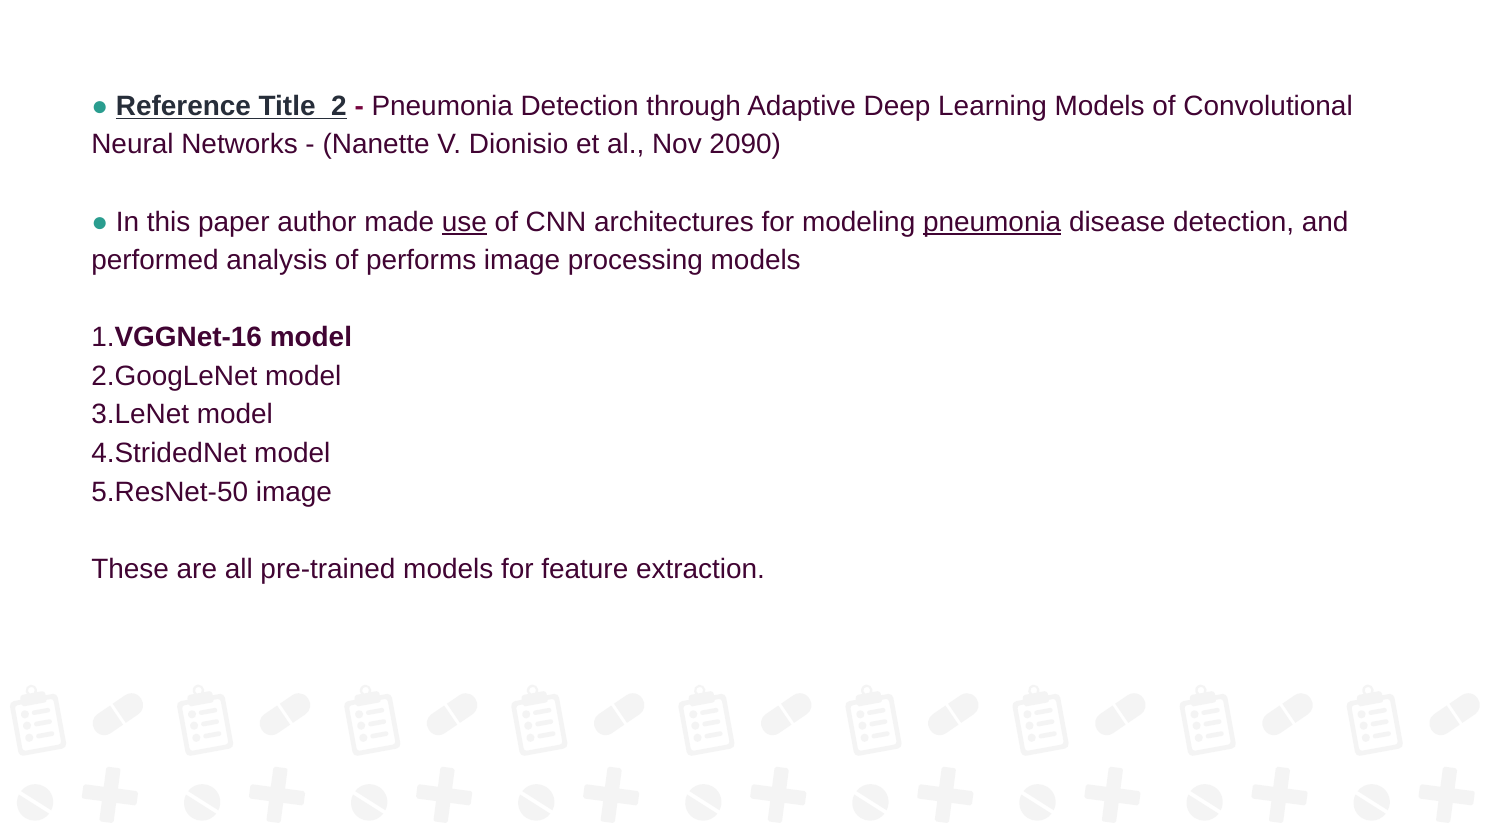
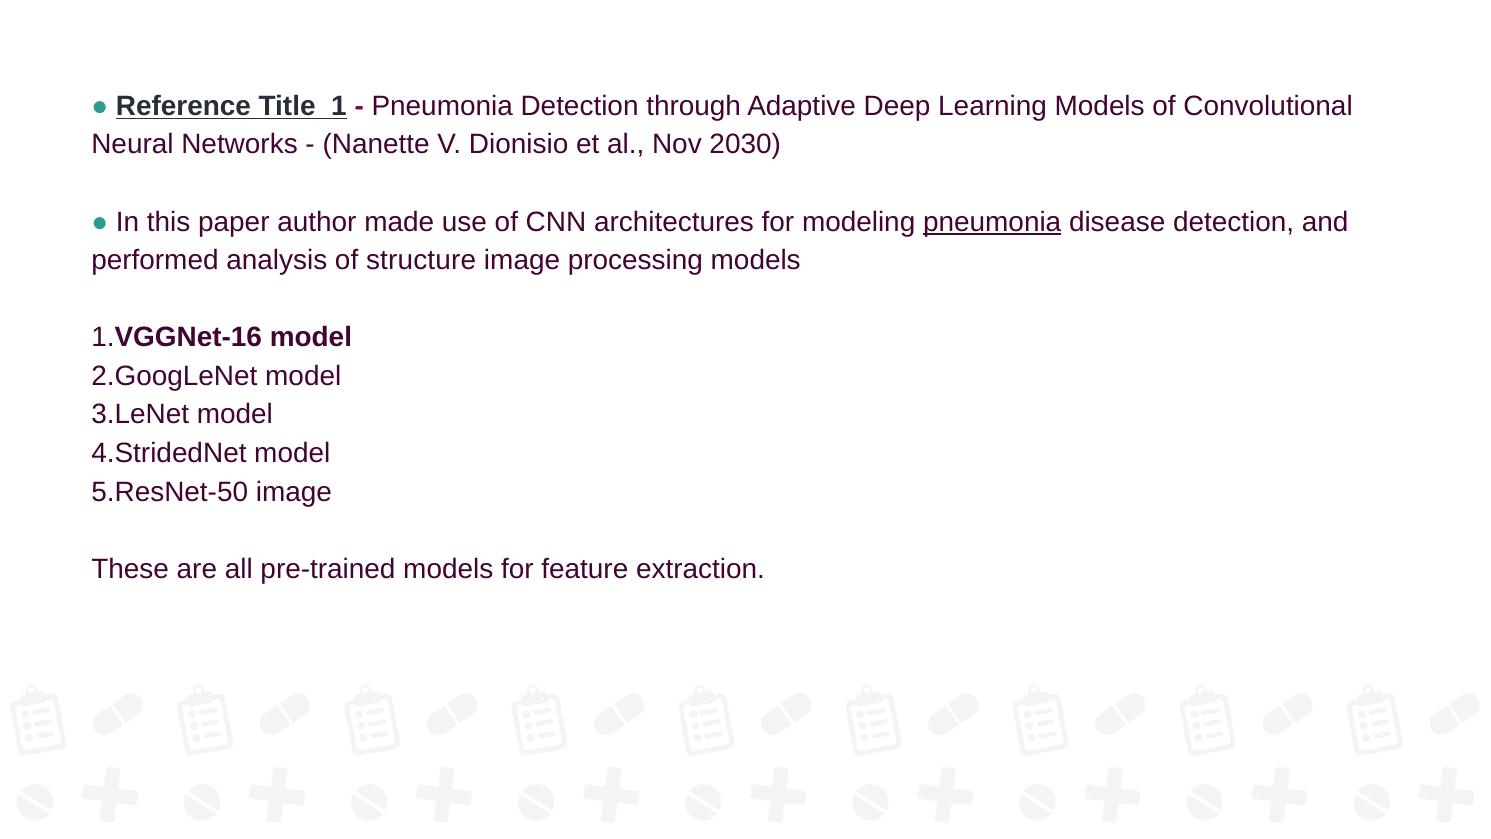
2: 2 -> 1
2090: 2090 -> 2030
use underline: present -> none
performs: performs -> structure
